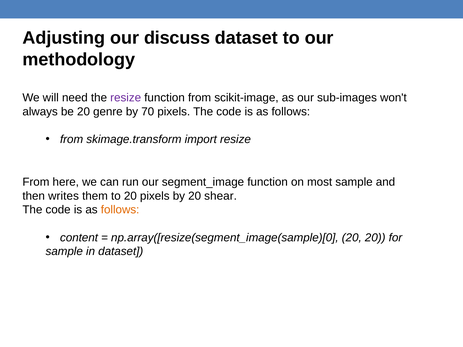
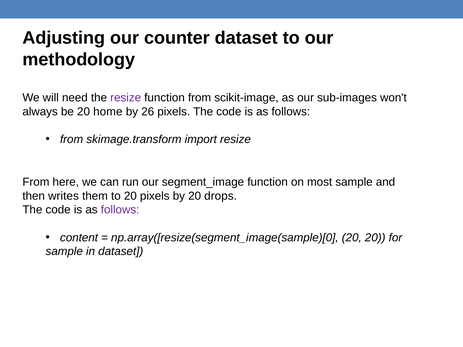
discuss: discuss -> counter
genre: genre -> home
70: 70 -> 26
shear: shear -> drops
follows at (120, 210) colour: orange -> purple
